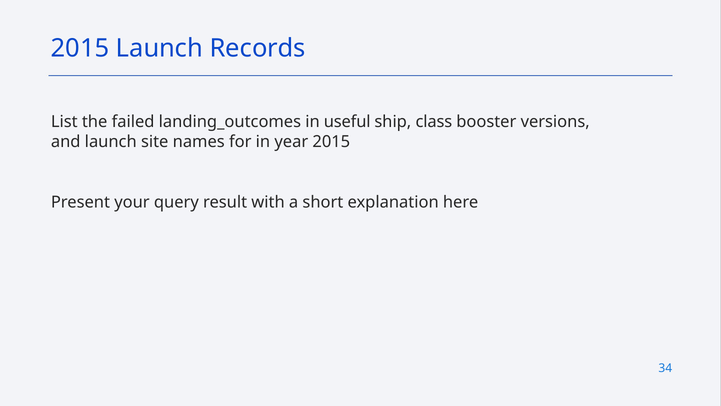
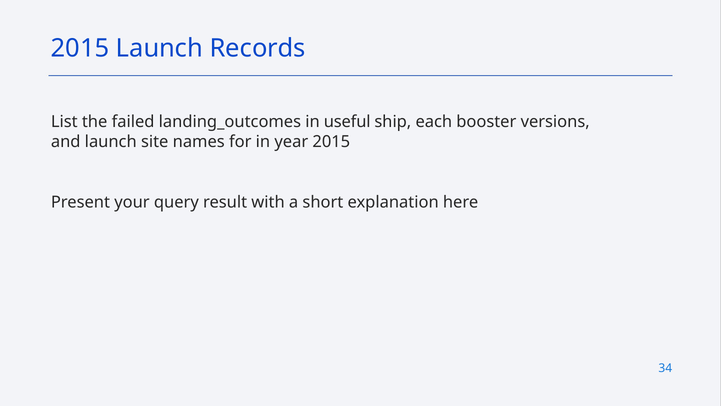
class: class -> each
